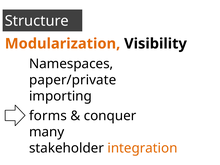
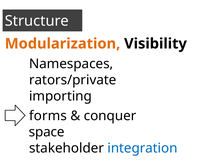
paper/private: paper/private -> rators/private
many: many -> space
integration colour: orange -> blue
